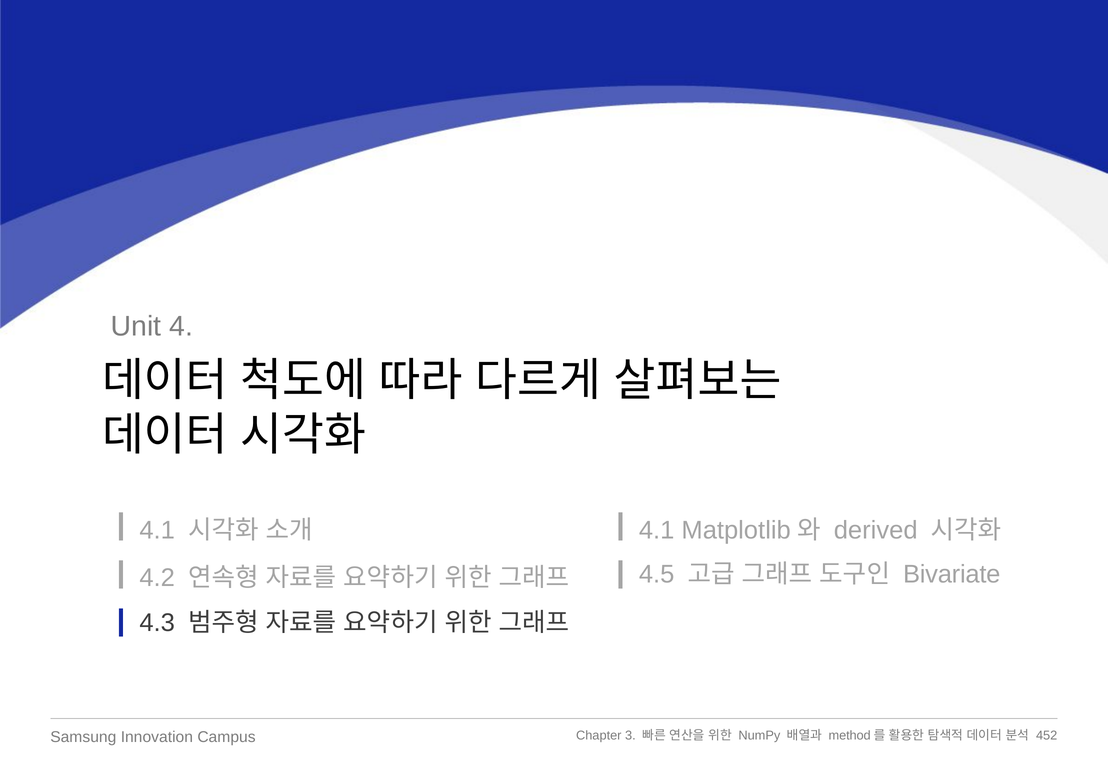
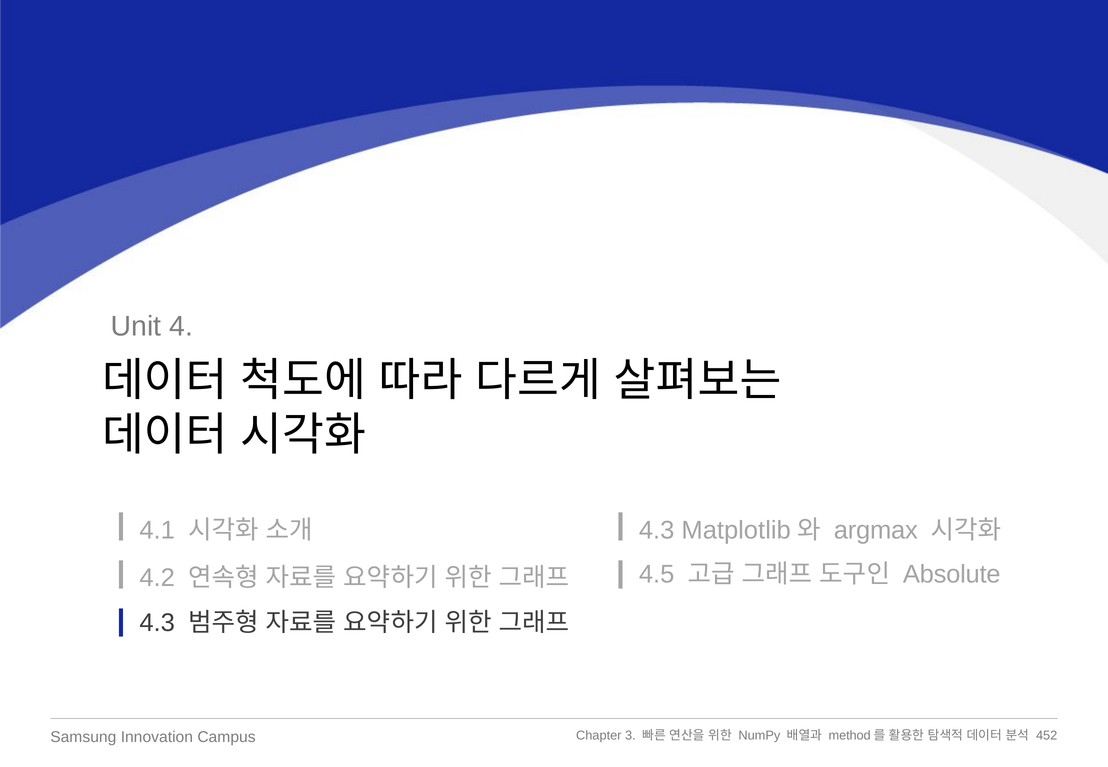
4.1 at (657, 530): 4.1 -> 4.3
derived: derived -> argmax
Bivariate: Bivariate -> Absolute
